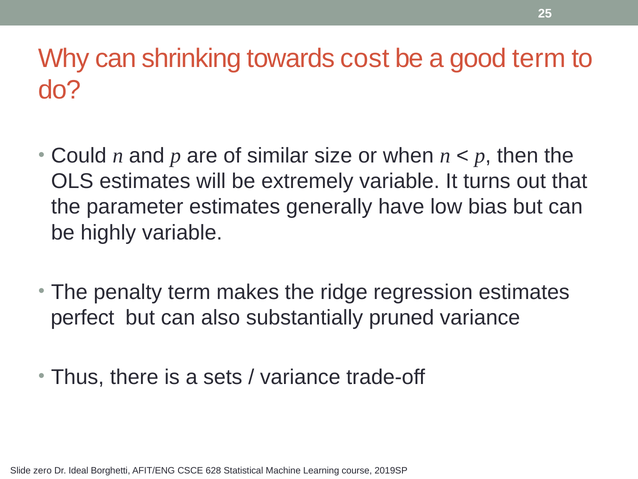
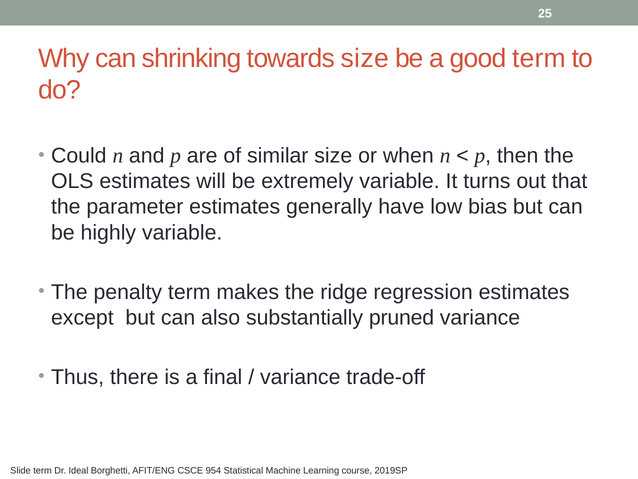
towards cost: cost -> size
perfect: perfect -> except
sets: sets -> final
Slide zero: zero -> term
628: 628 -> 954
